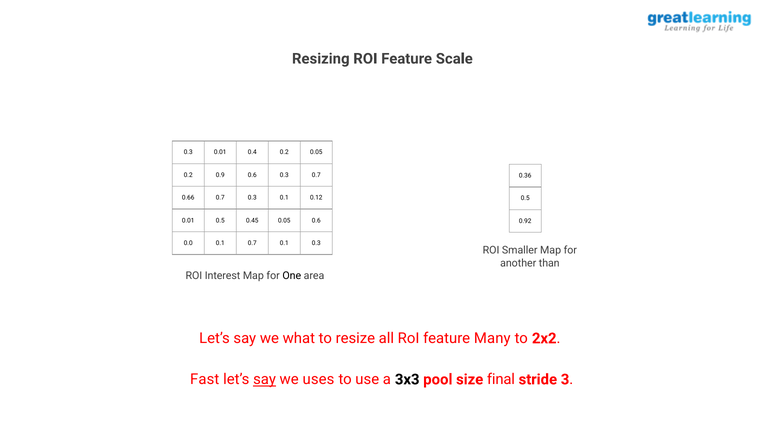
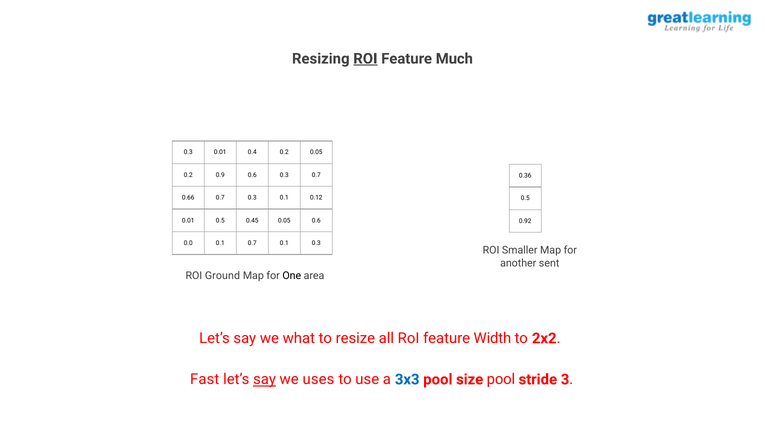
ROI at (365, 59) underline: none -> present
Scale: Scale -> Much
than: than -> sent
Interest: Interest -> Ground
Many: Many -> Width
3x3 colour: black -> blue
size final: final -> pool
